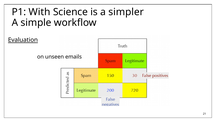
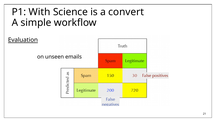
simpler: simpler -> convert
